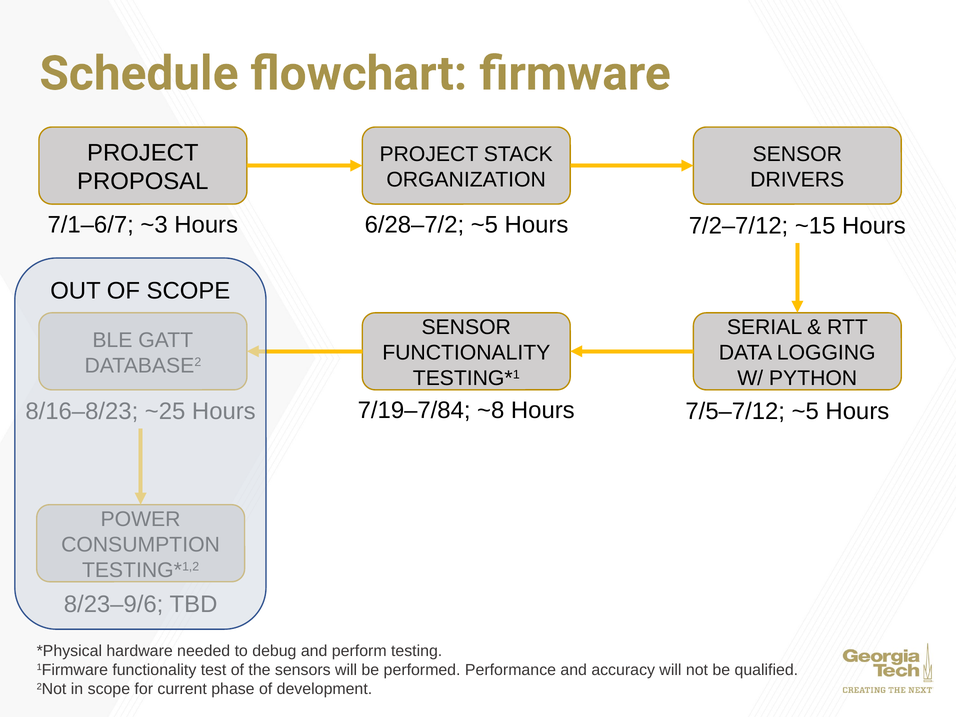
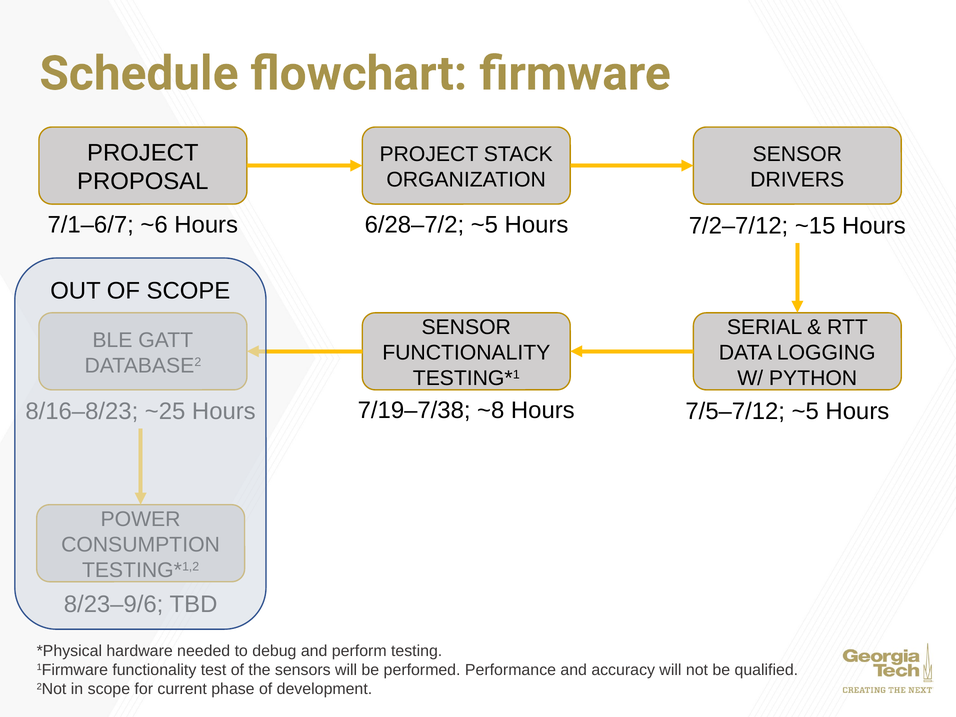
~3: ~3 -> ~6
7/19–7/84: 7/19–7/84 -> 7/19–7/38
